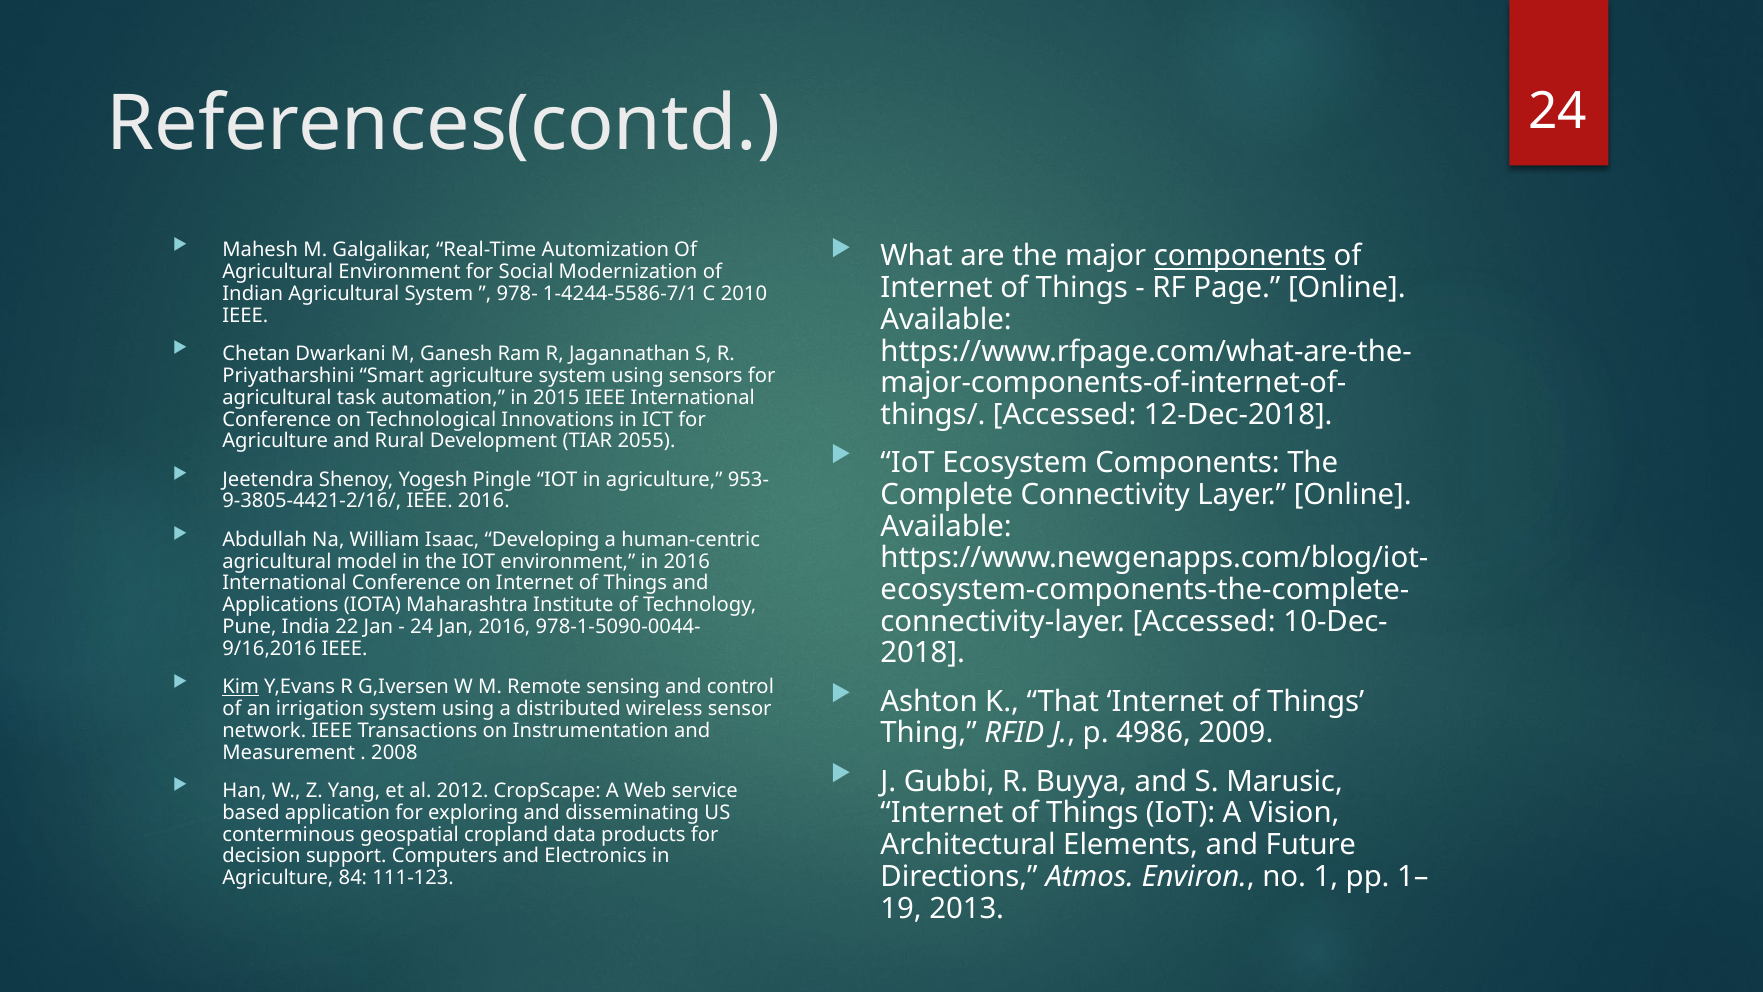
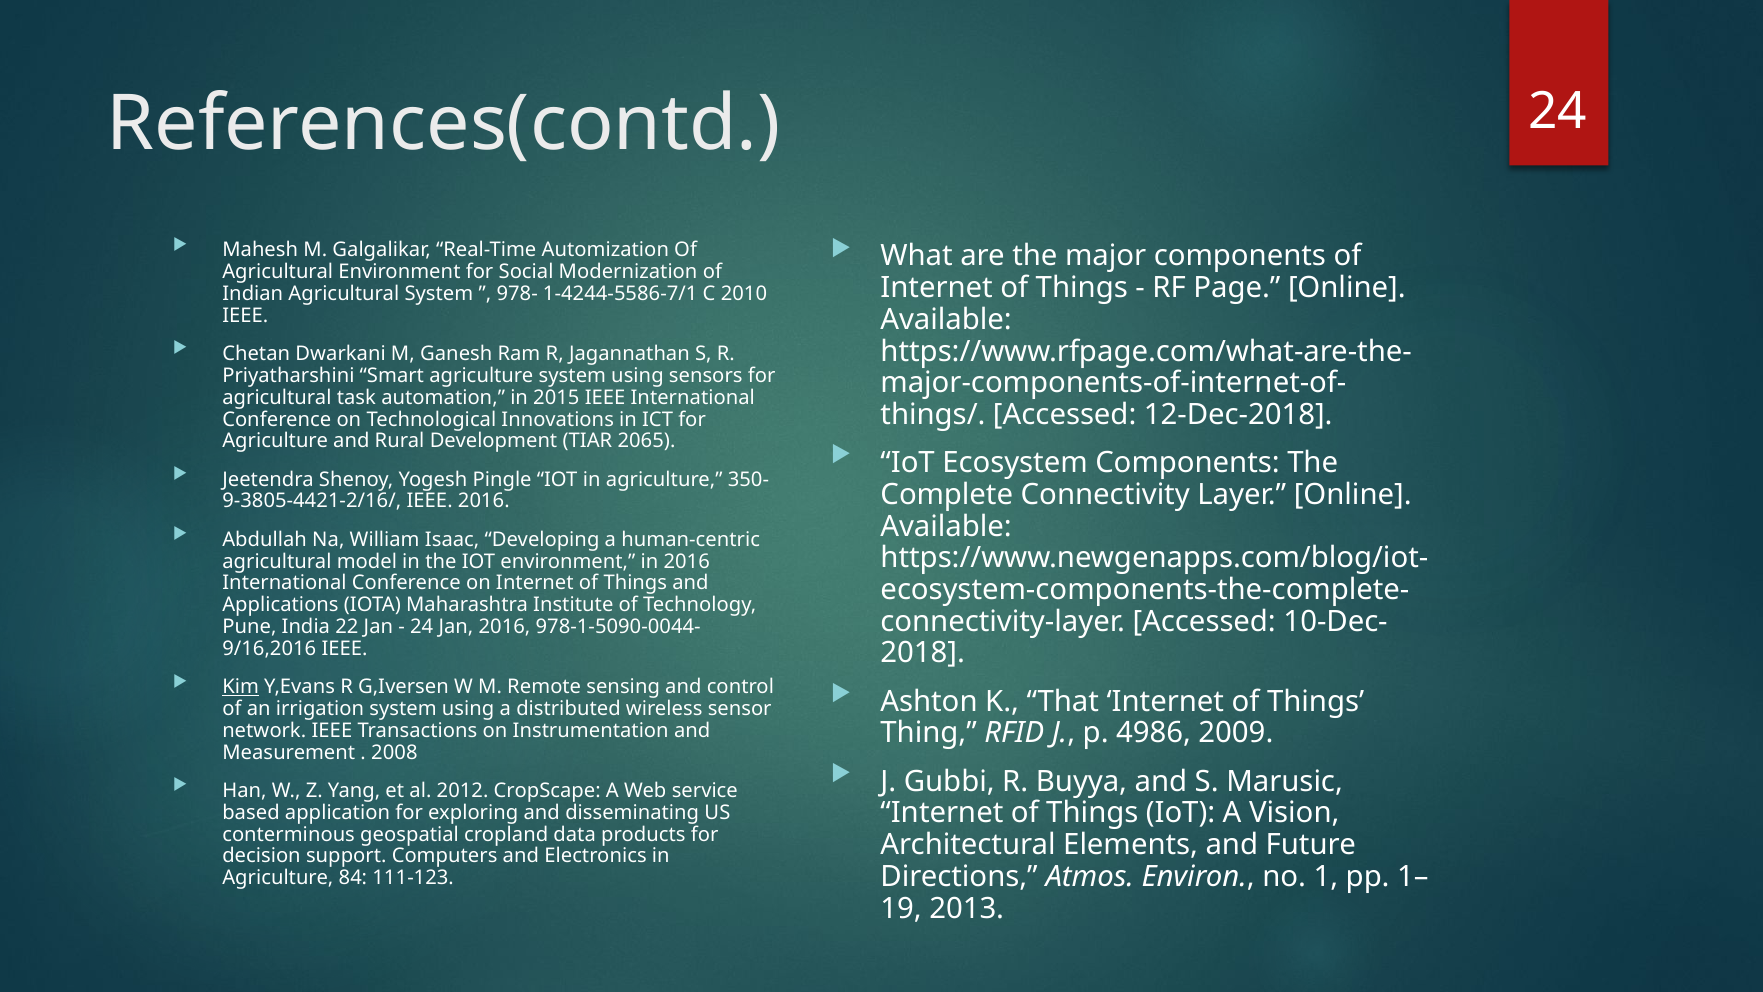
components at (1240, 256) underline: present -> none
2055: 2055 -> 2065
953-: 953- -> 350-
